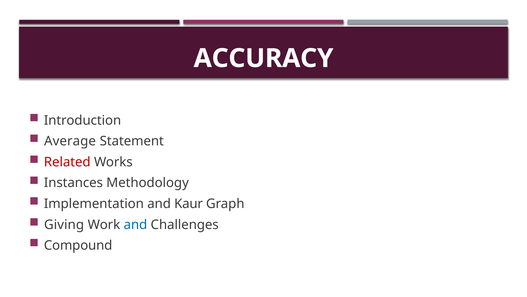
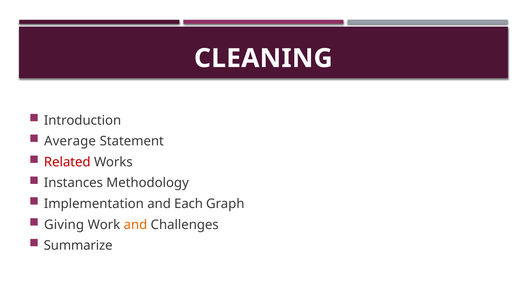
ACCURACY: ACCURACY -> CLEANING
Kaur: Kaur -> Each
and at (135, 224) colour: blue -> orange
Compound: Compound -> Summarize
